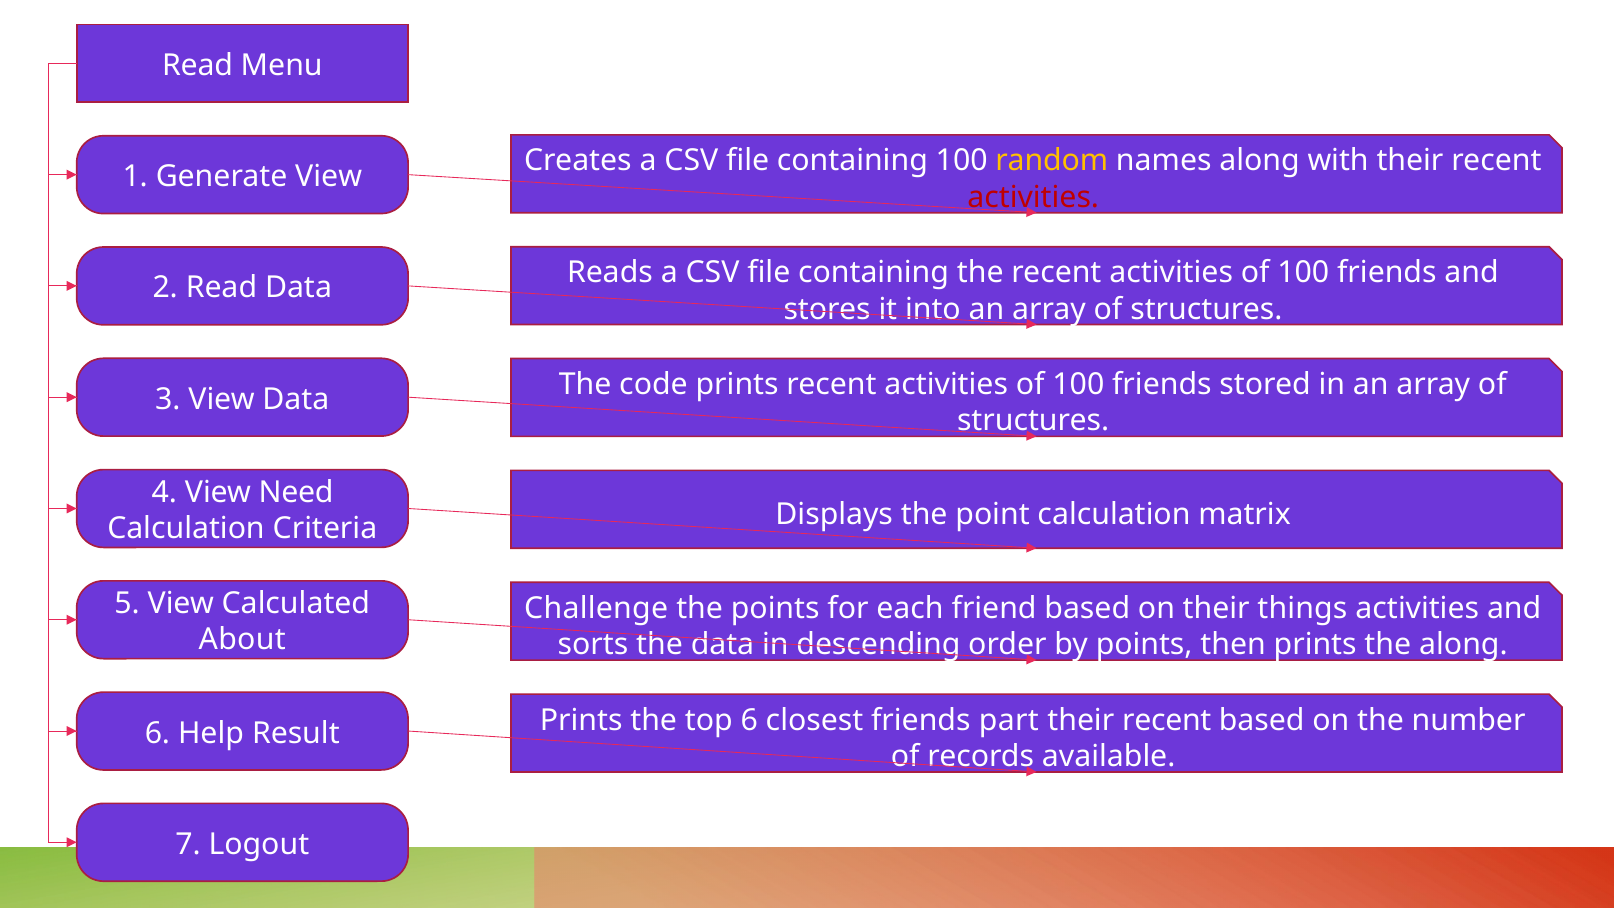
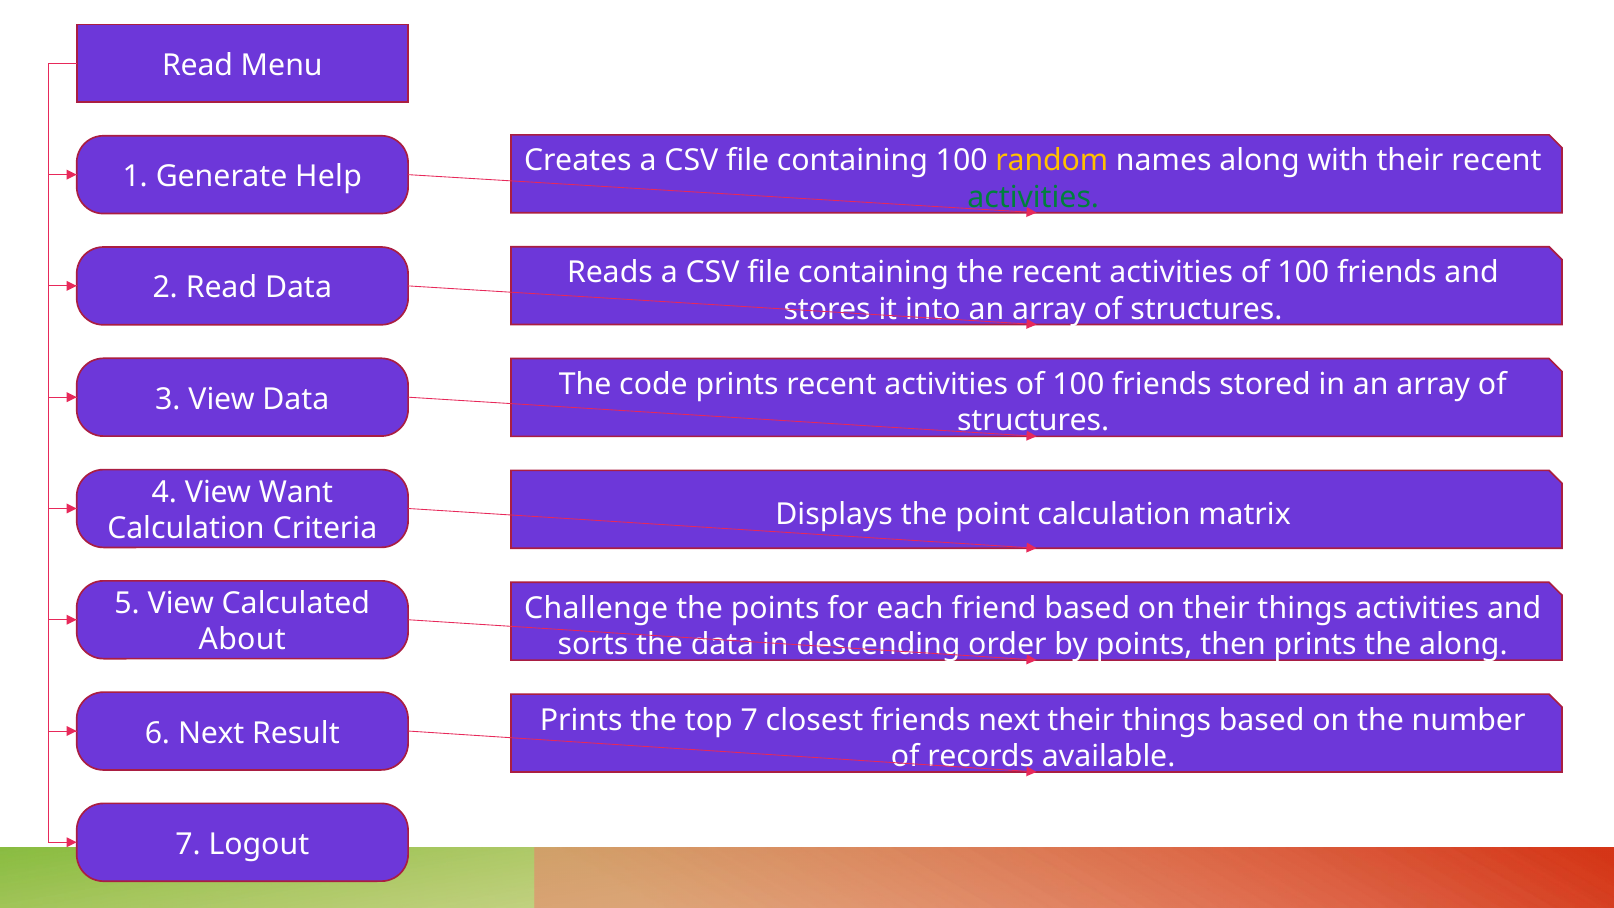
Generate View: View -> Help
activities at (1033, 197) colour: red -> green
Need: Need -> Want
top 6: 6 -> 7
friends part: part -> next
recent at (1167, 720): recent -> things
6 Help: Help -> Next
